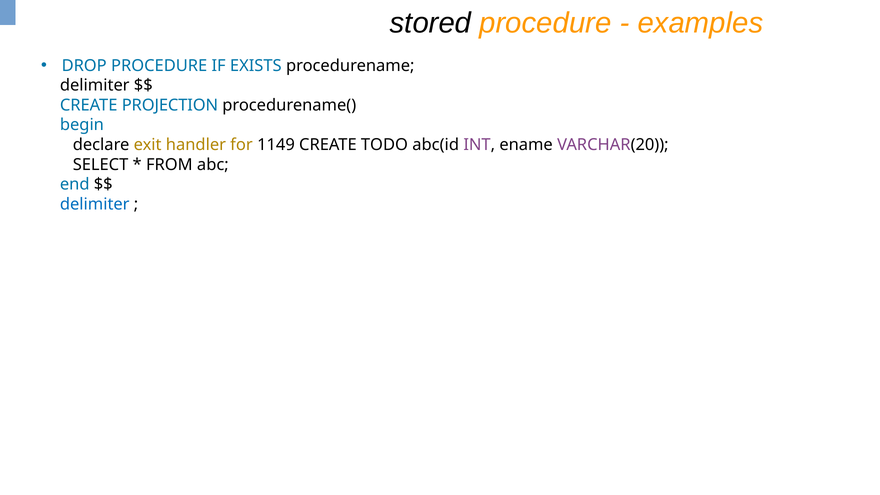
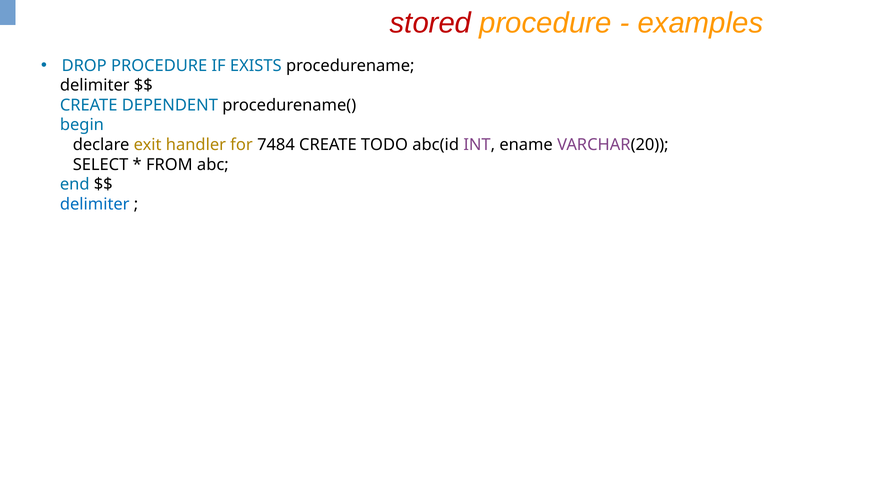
stored colour: black -> red
PROJECTION: PROJECTION -> DEPENDENT
1149: 1149 -> 7484
